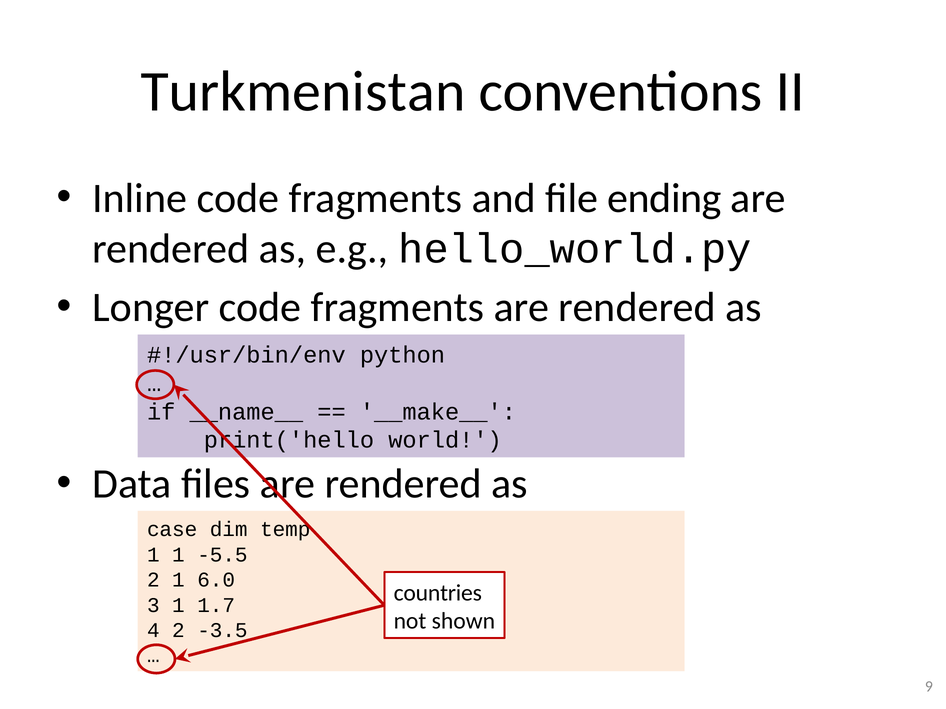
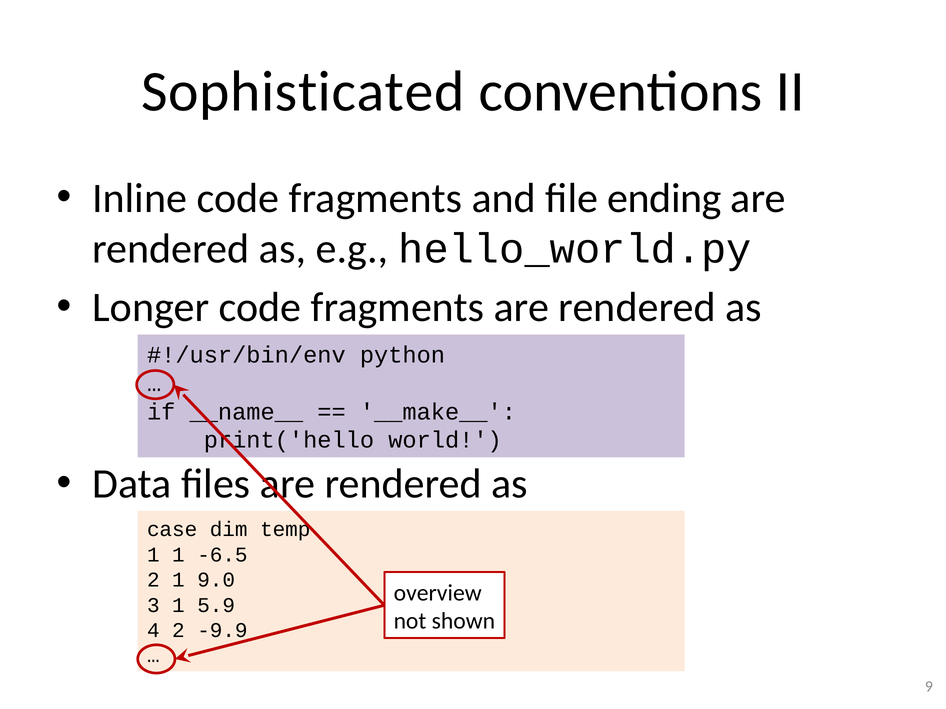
Turkmenistan: Turkmenistan -> Sophisticated
-5.5: -5.5 -> -6.5
6.0: 6.0 -> 9.0
countries: countries -> overview
1.7: 1.7 -> 5.9
-3.5: -3.5 -> -9.9
